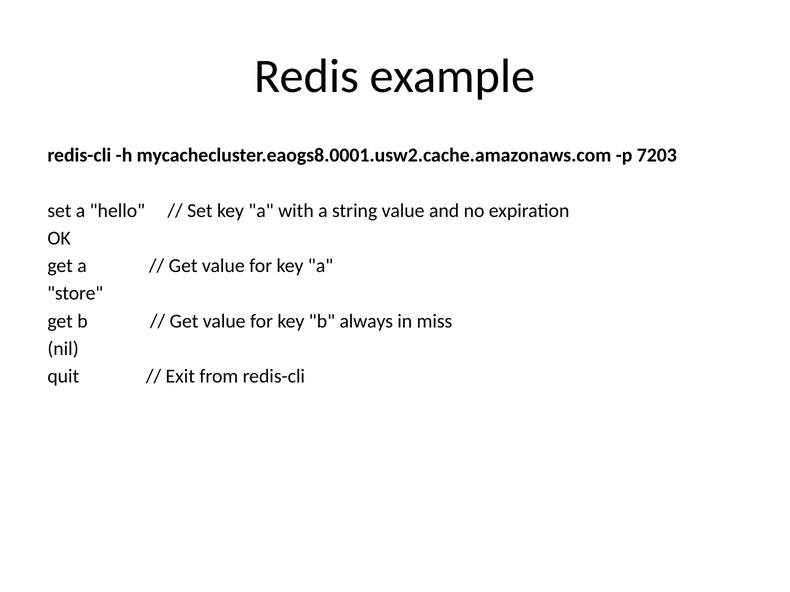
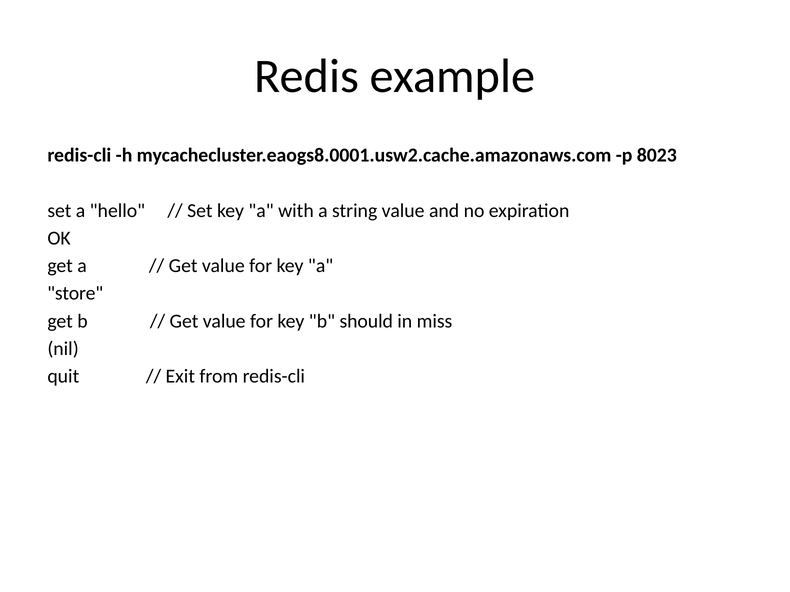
7203: 7203 -> 8023
always: always -> should
